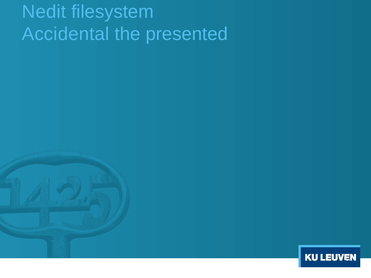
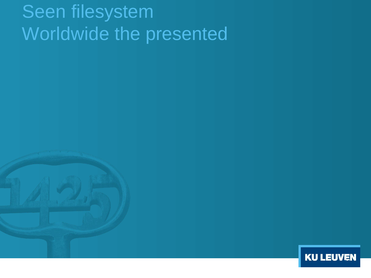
Nedit: Nedit -> Seen
Accidental: Accidental -> Worldwide
